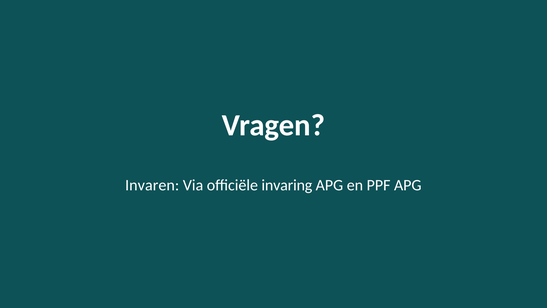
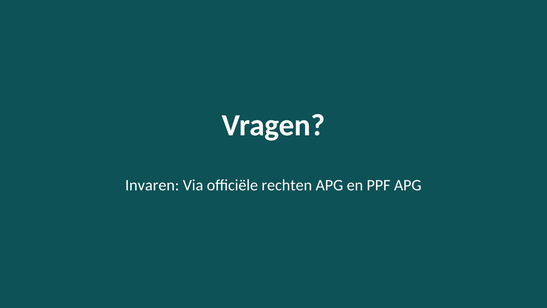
invaring: invaring -> rechten
